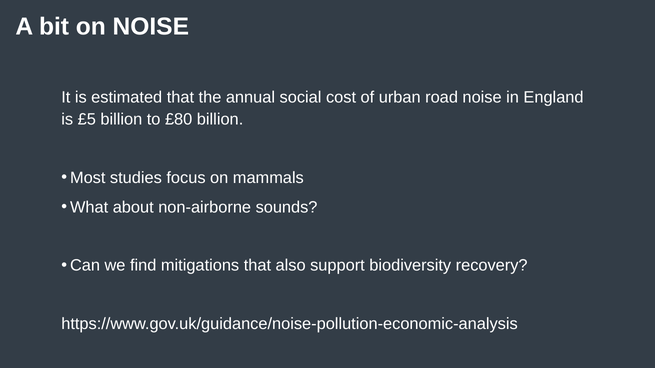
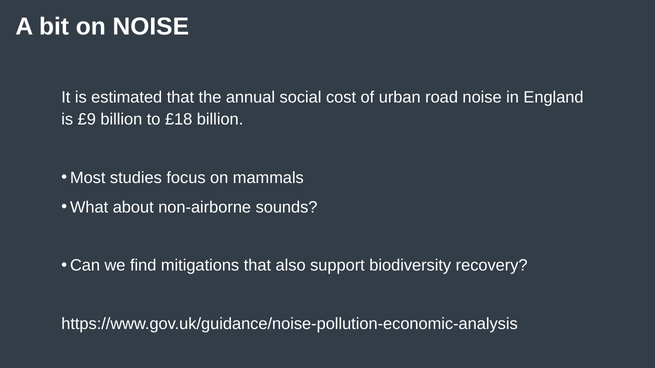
£5: £5 -> £9
£80: £80 -> £18
